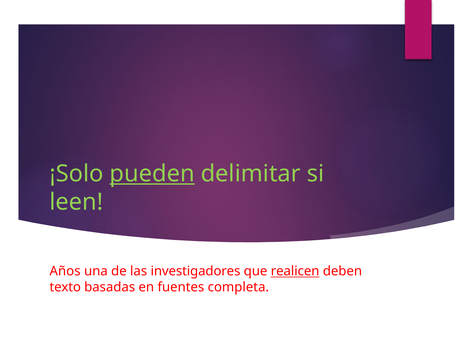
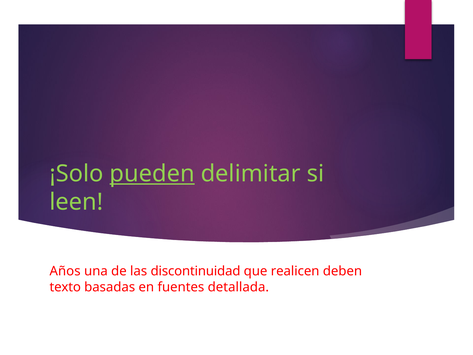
investigadores: investigadores -> discontinuidad
realicen underline: present -> none
completa: completa -> detallada
